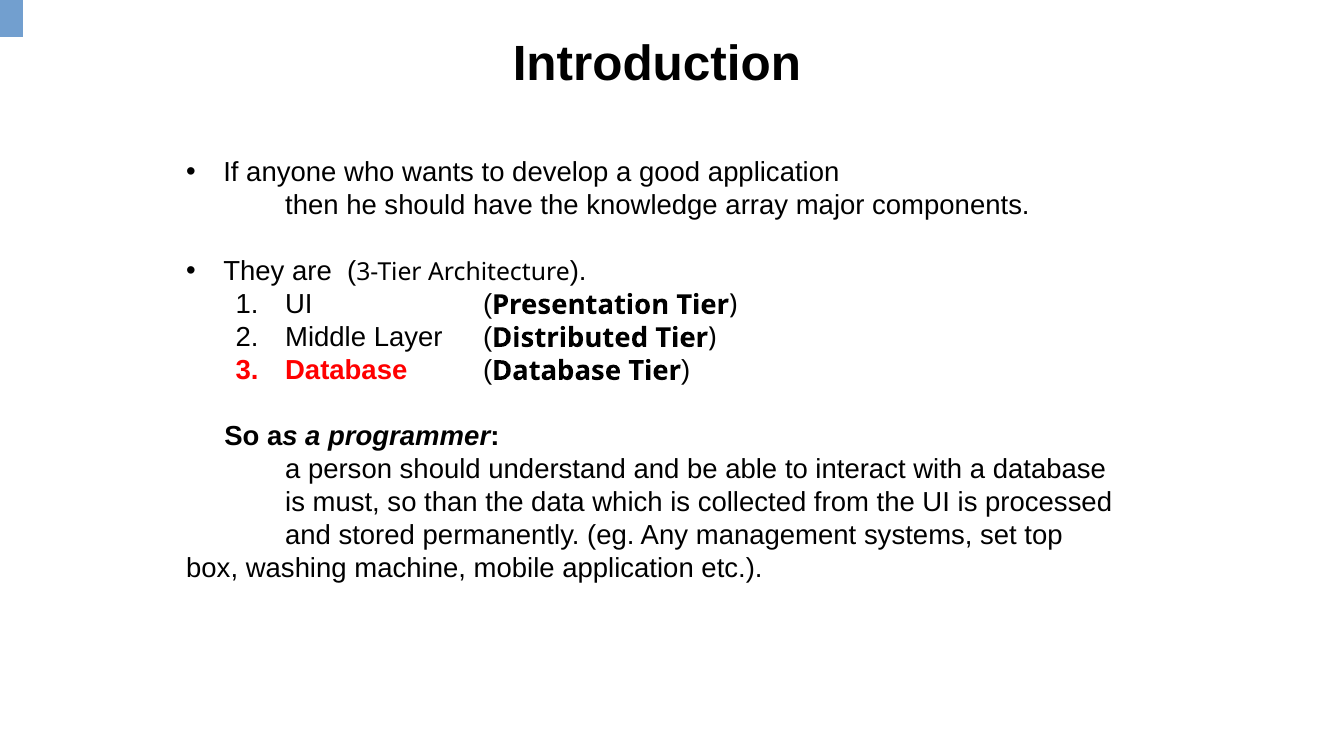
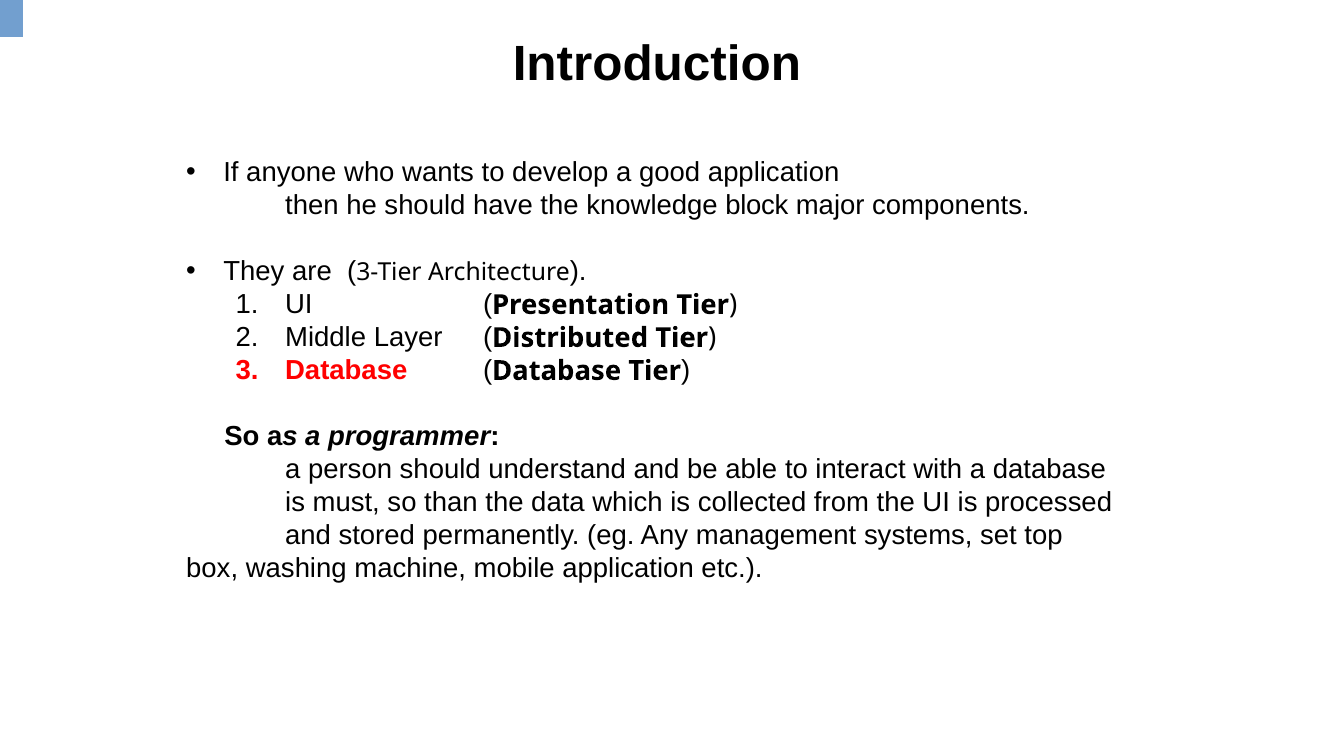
array: array -> block
